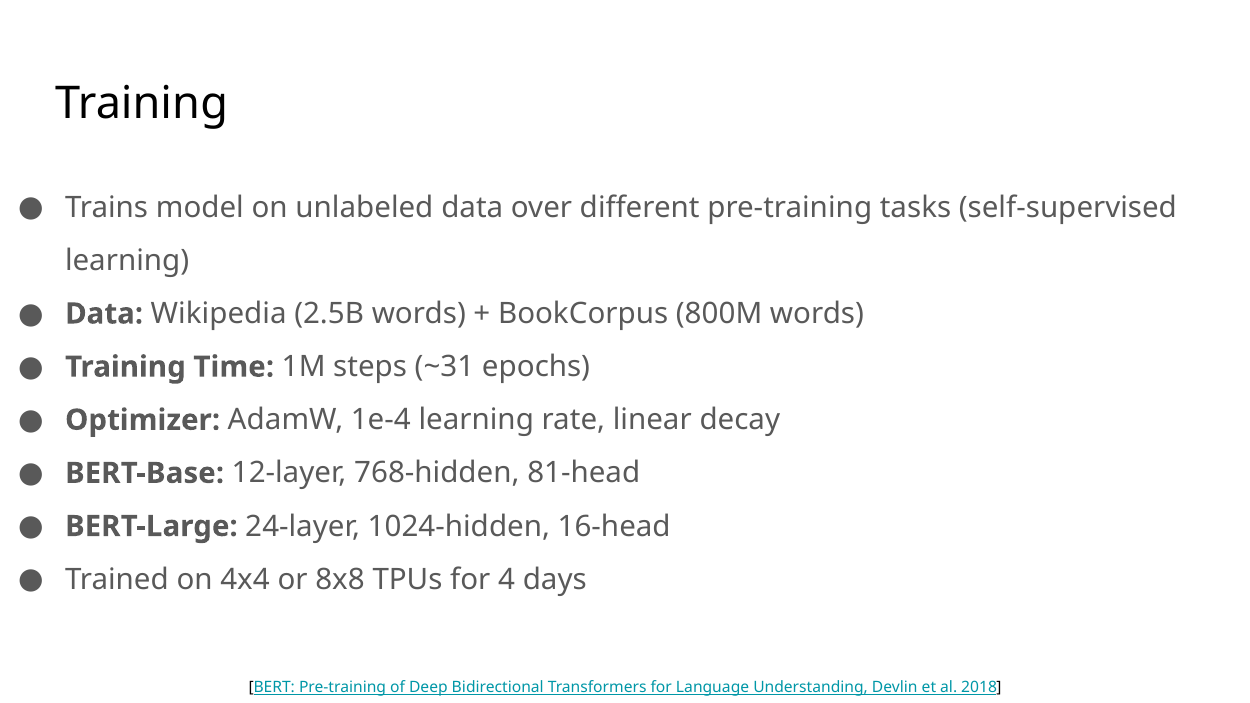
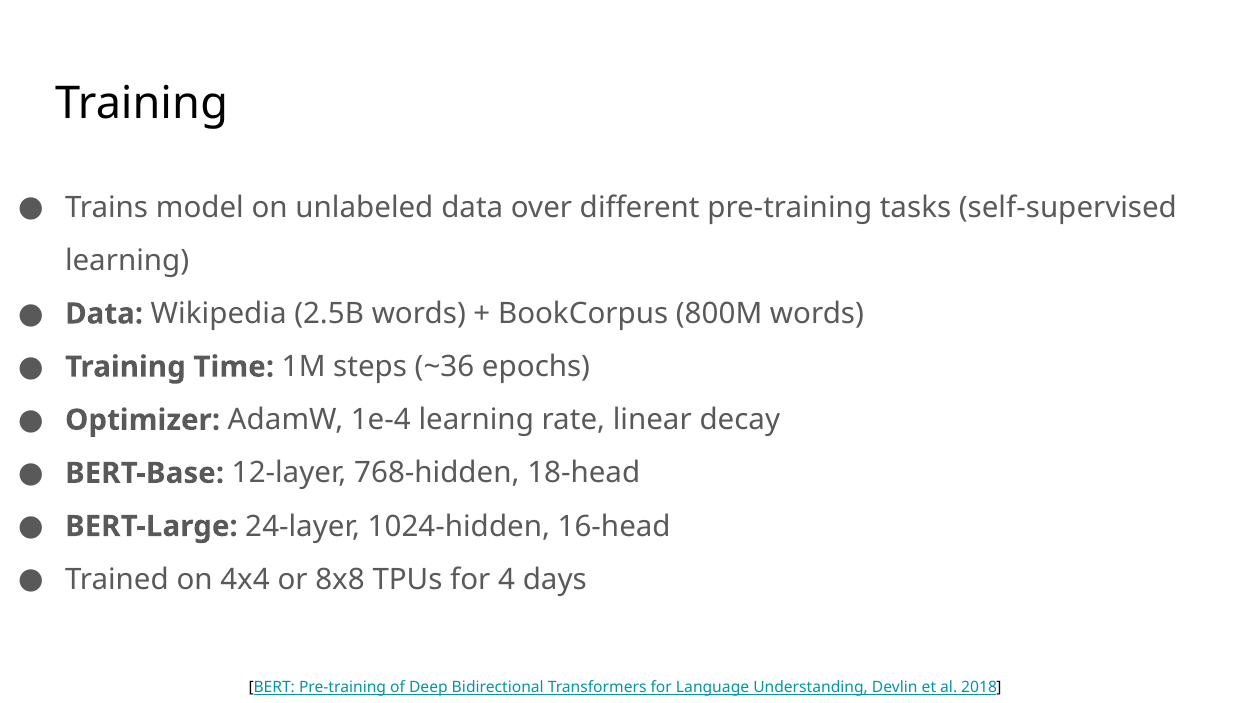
~31: ~31 -> ~36
81-head: 81-head -> 18-head
